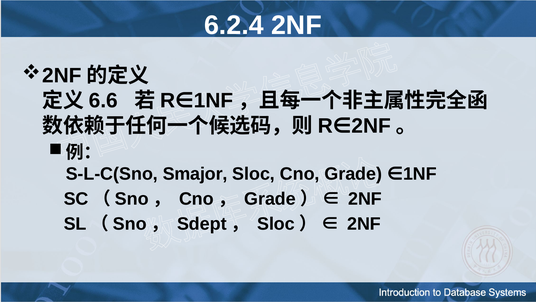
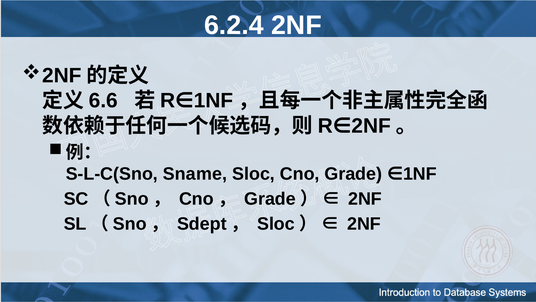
Smajor: Smajor -> Sname
